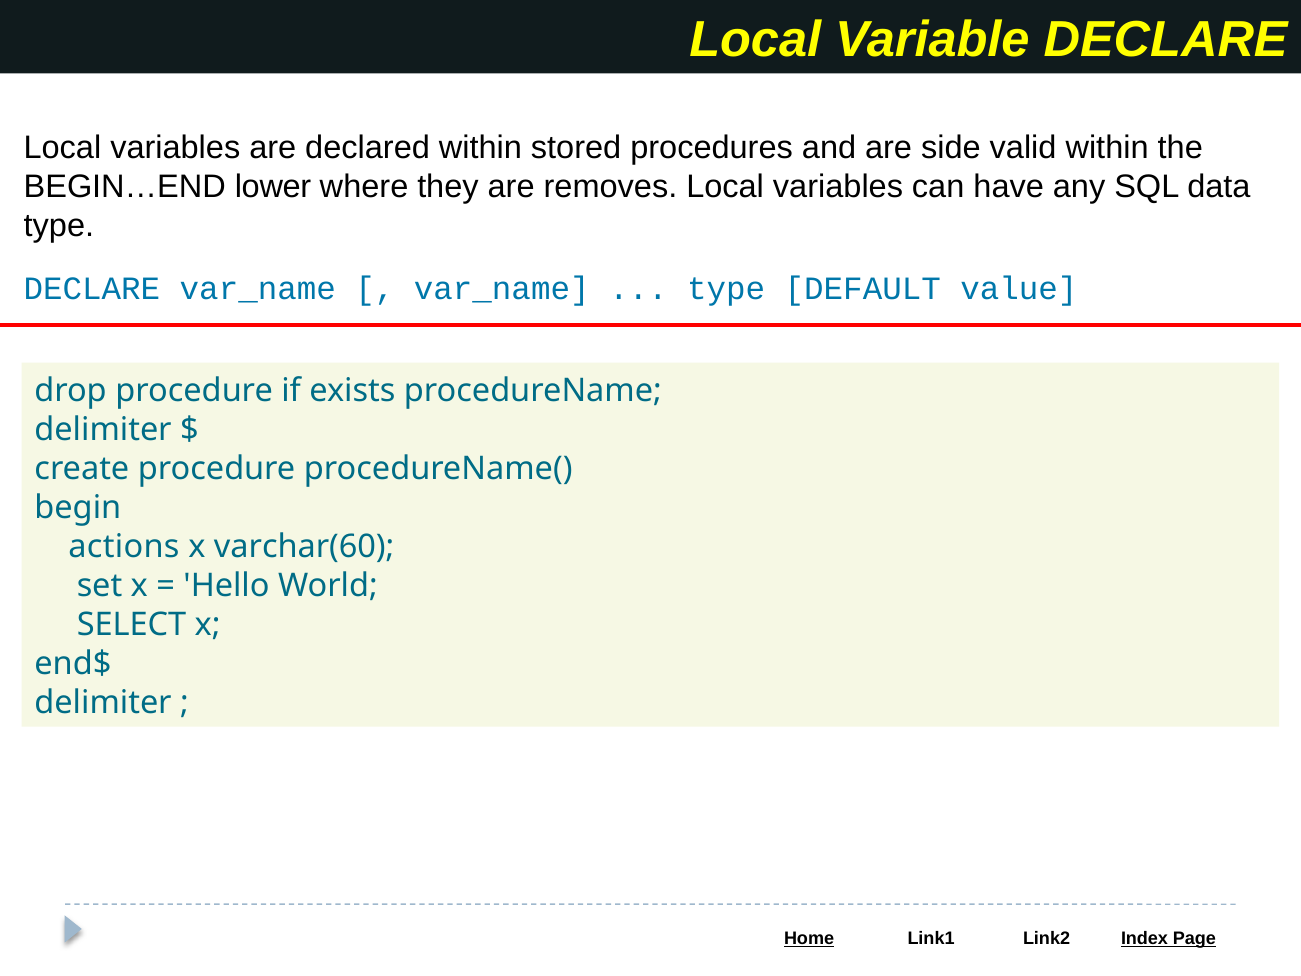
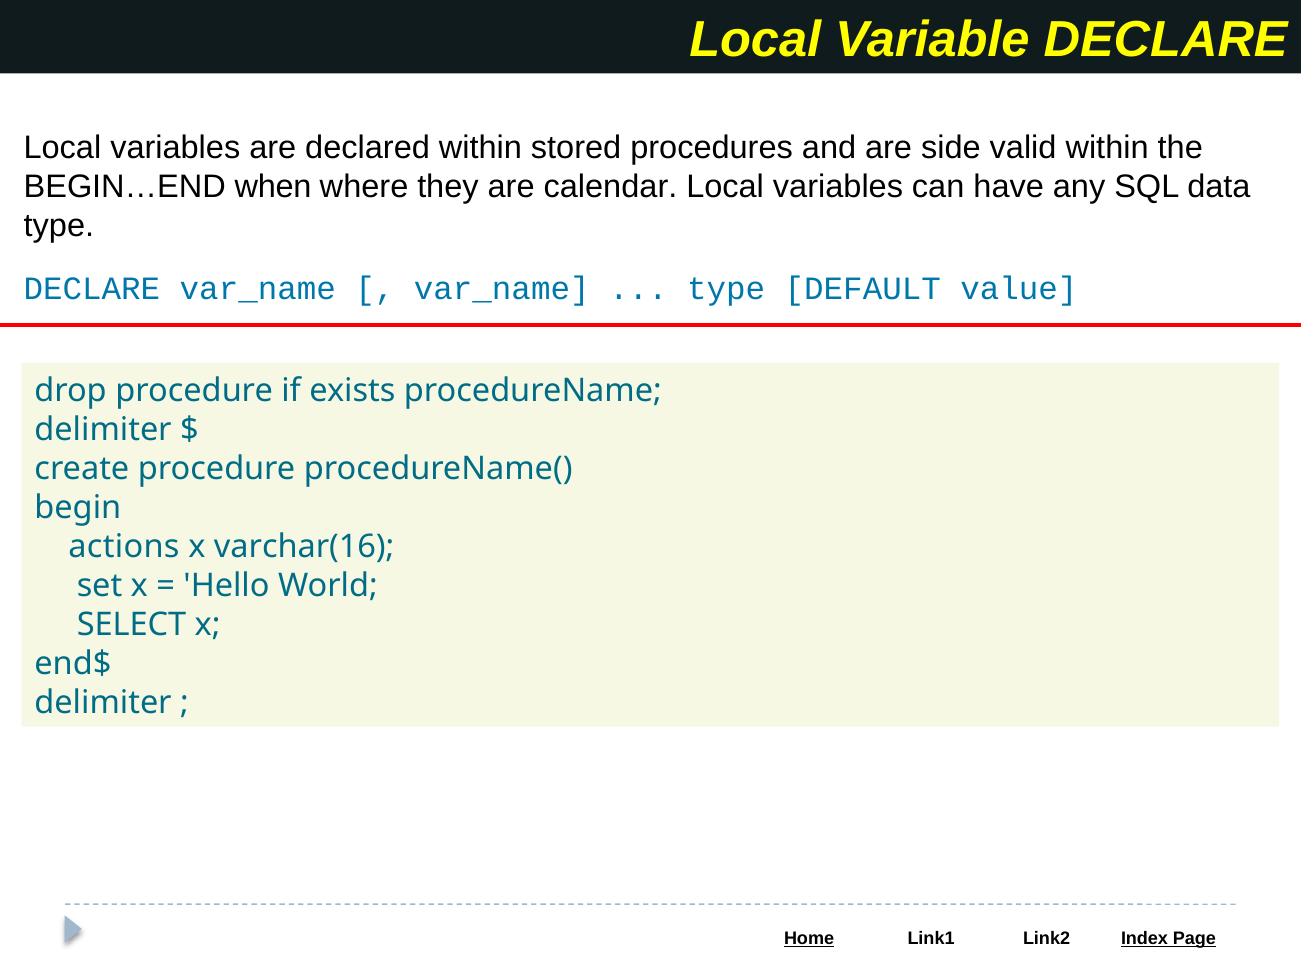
lower: lower -> when
removes: removes -> calendar
varchar(60: varchar(60 -> varchar(16
